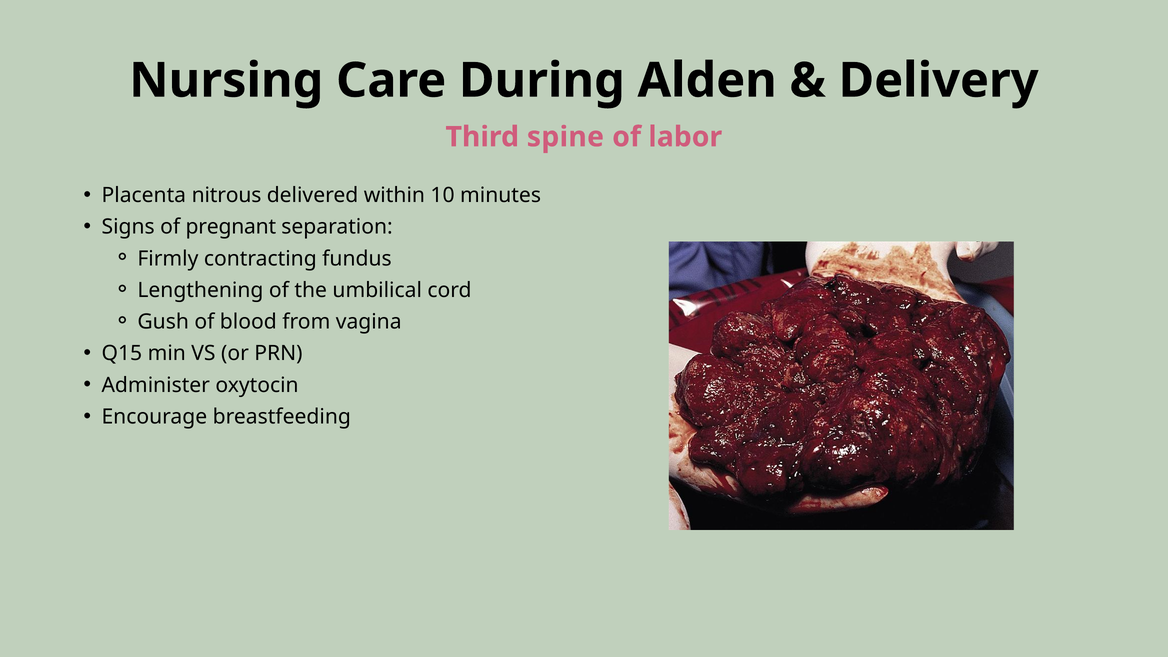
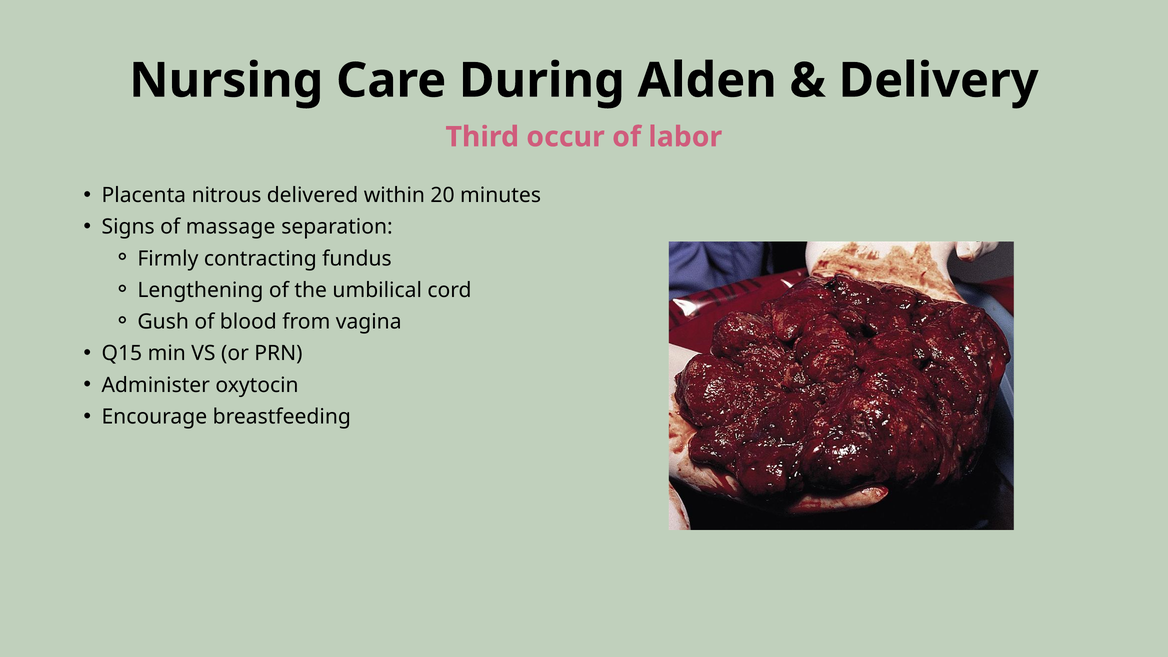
spine: spine -> occur
10: 10 -> 20
pregnant: pregnant -> massage
